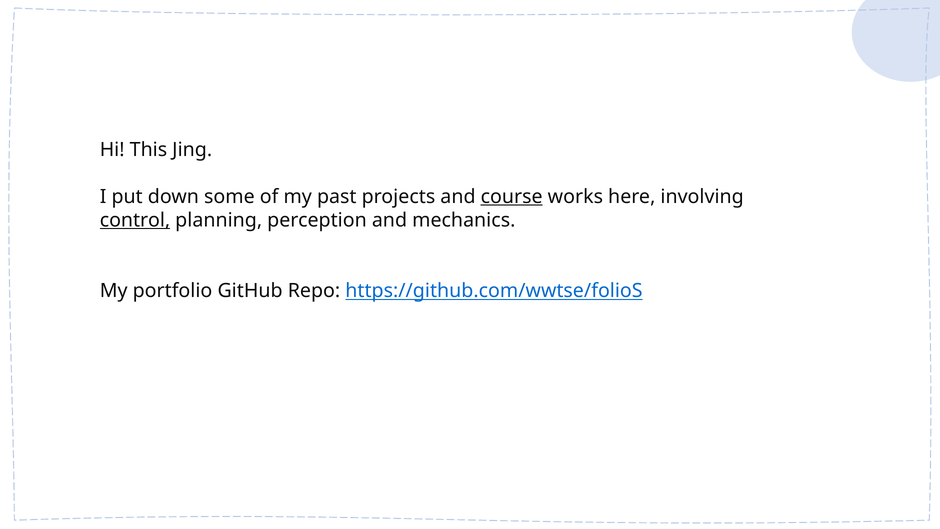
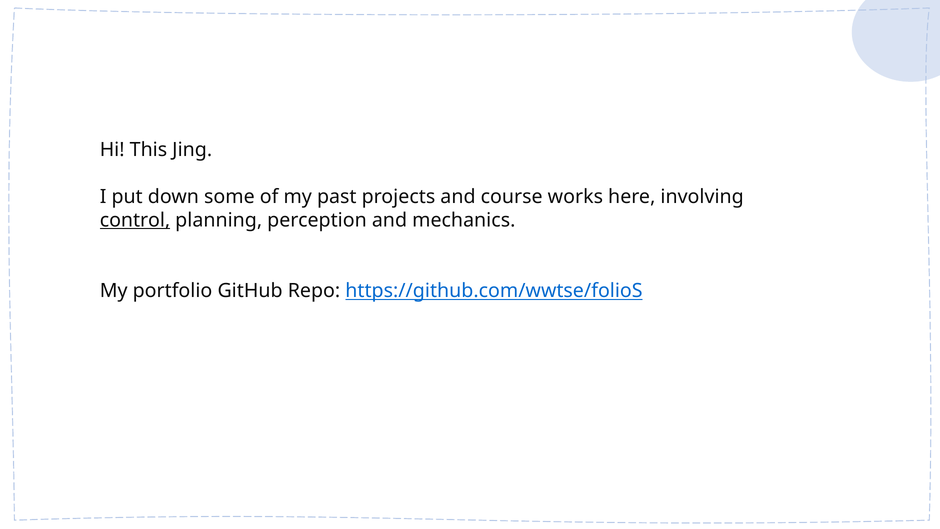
course underline: present -> none
